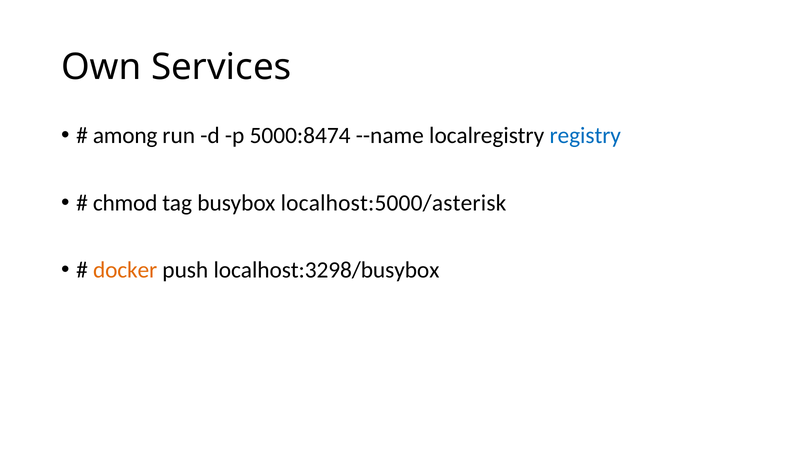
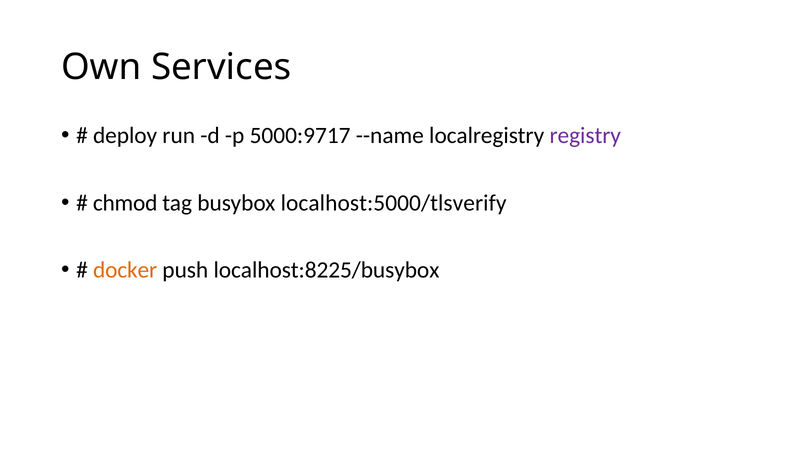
among: among -> deploy
5000:8474: 5000:8474 -> 5000:9717
registry colour: blue -> purple
localhost:5000/asterisk: localhost:5000/asterisk -> localhost:5000/tlsverify
localhost:3298/busybox: localhost:3298/busybox -> localhost:8225/busybox
